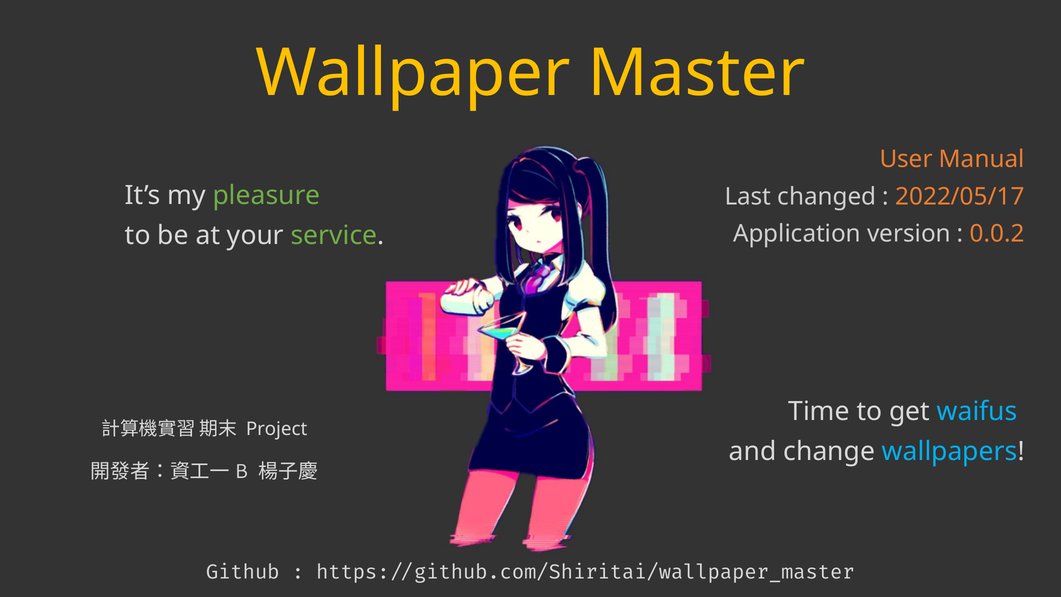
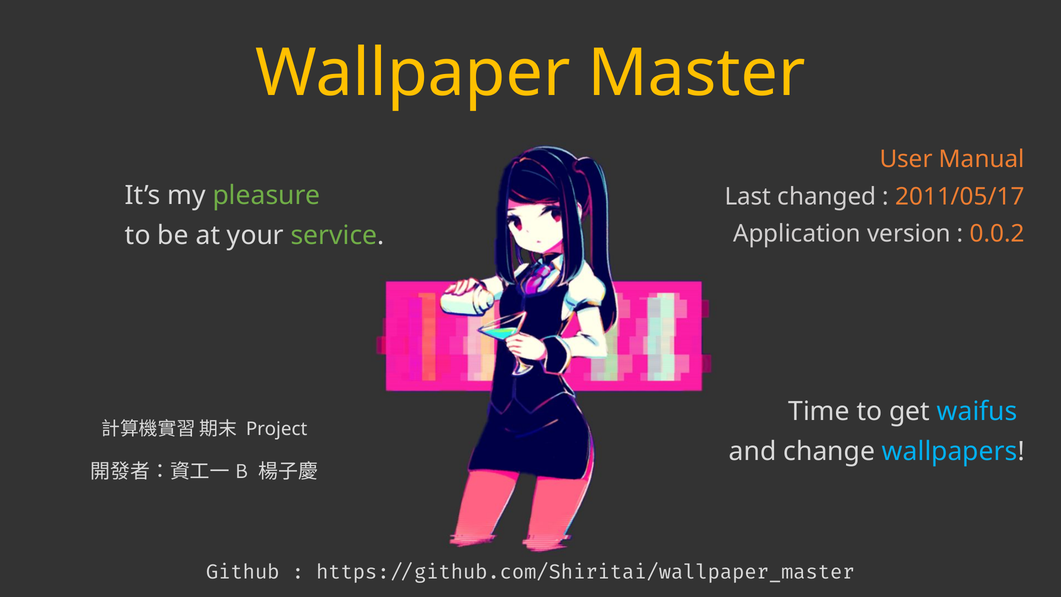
2022/05/17: 2022/05/17 -> 2011/05/17
